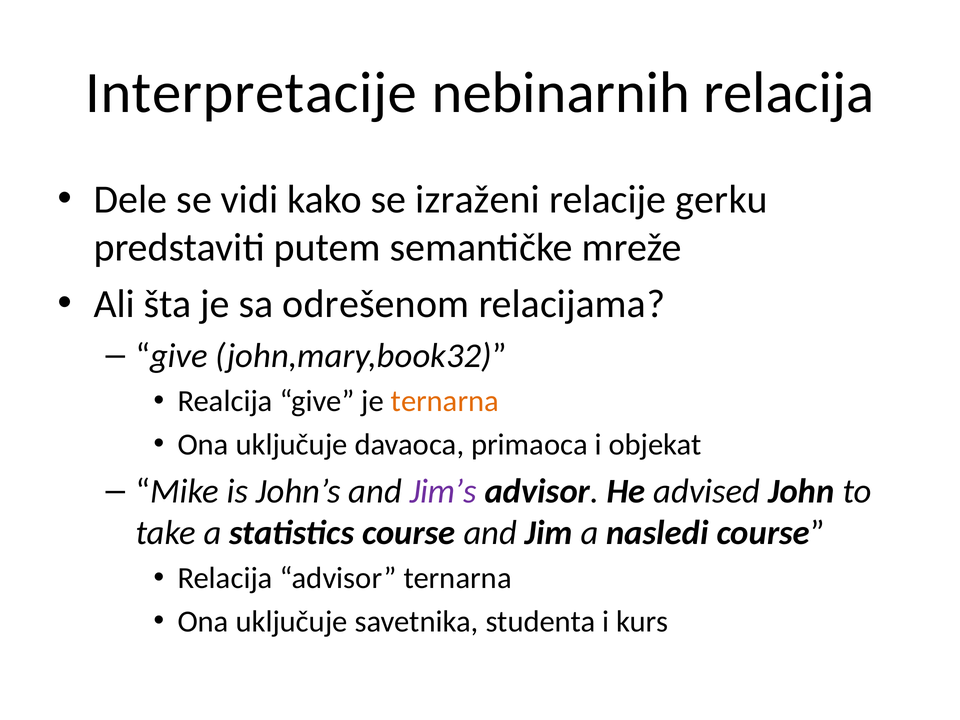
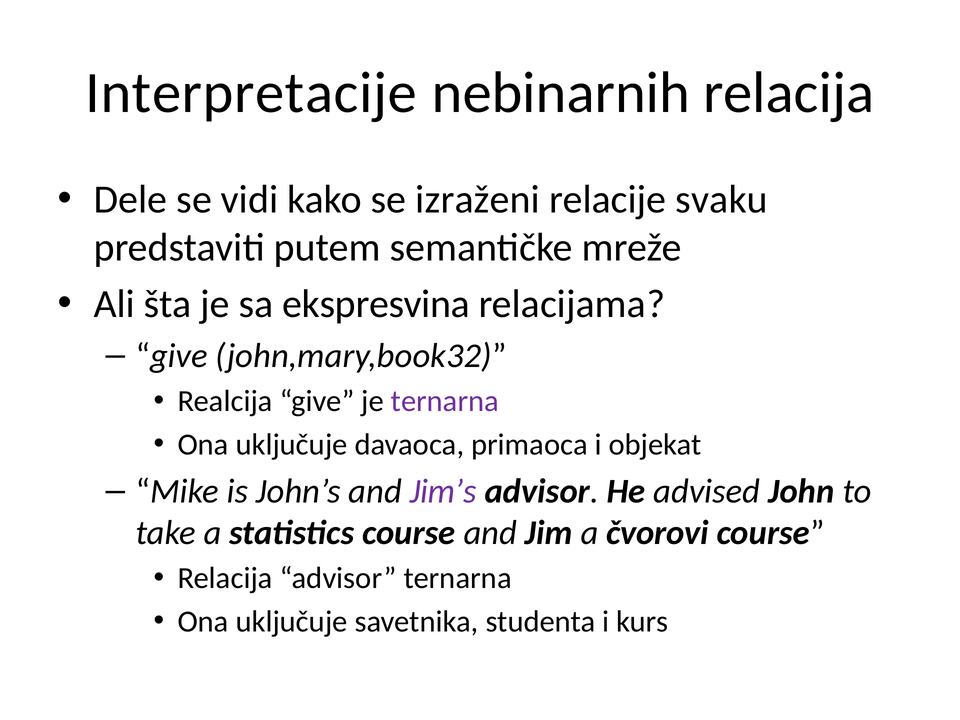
gerku: gerku -> svaku
odrešenom: odrešenom -> ekspresvina
ternarna at (445, 401) colour: orange -> purple
nasledi: nasledi -> čvorovi
